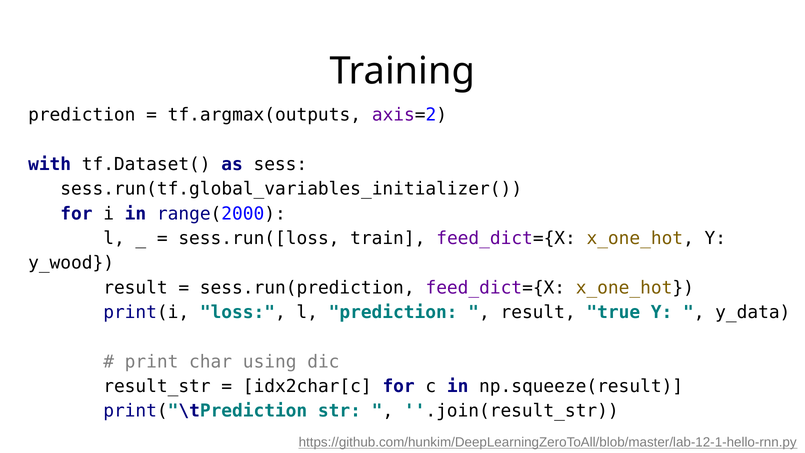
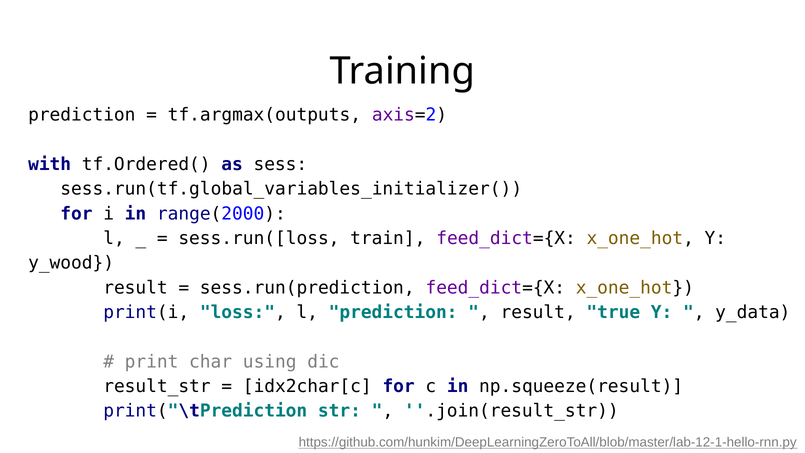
tf.Dataset(: tf.Dataset( -> tf.Ordered(
